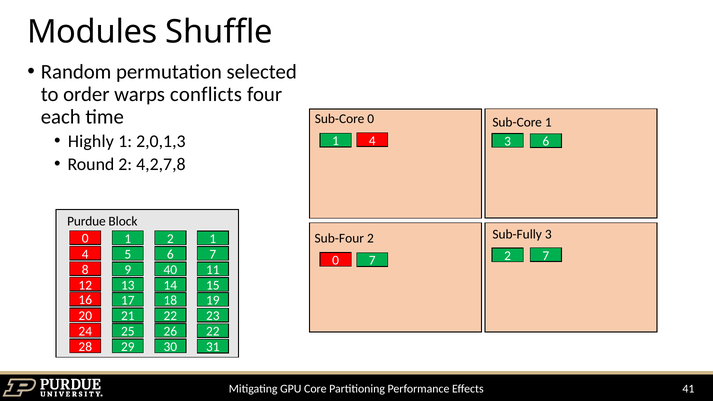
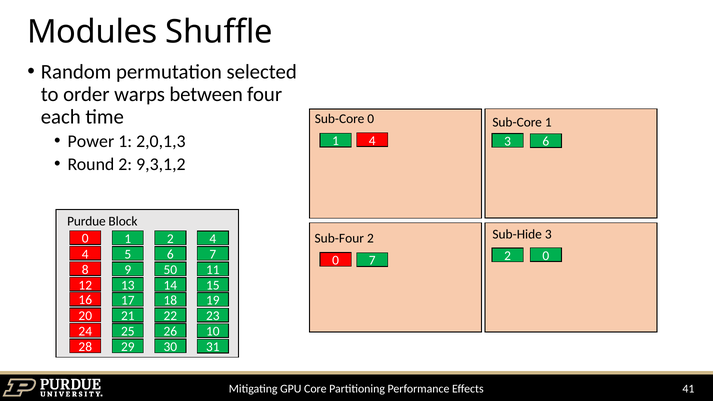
conflicts: conflicts -> between
Highly: Highly -> Power
4,2,7,8: 4,2,7,8 -> 9,3,1,2
Sub-Fully: Sub-Fully -> Sub-Hide
1 at (213, 239): 1 -> 4
7 7: 7 -> 0
40: 40 -> 50
24 22: 22 -> 10
